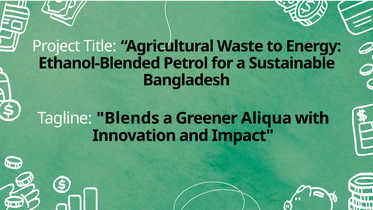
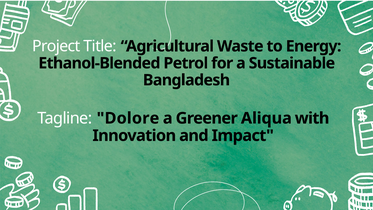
Blends: Blends -> Dolore
